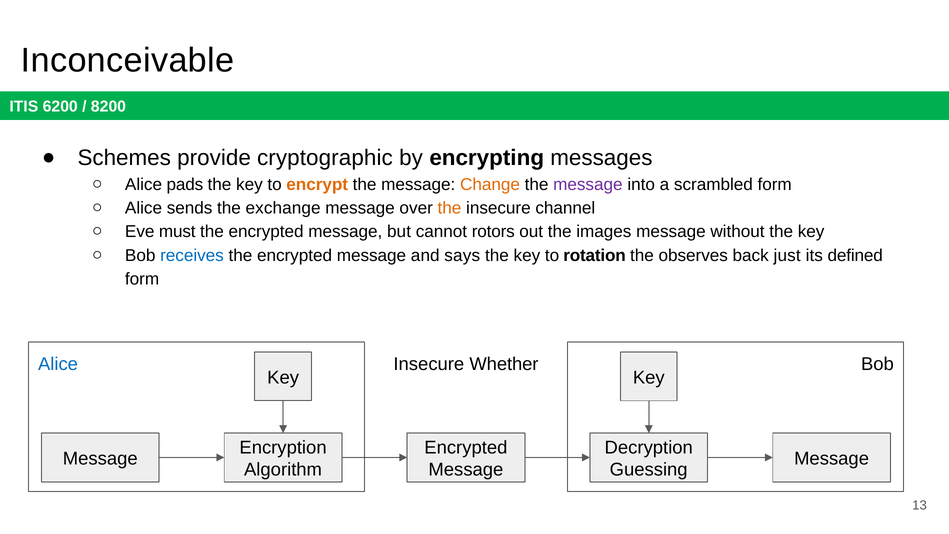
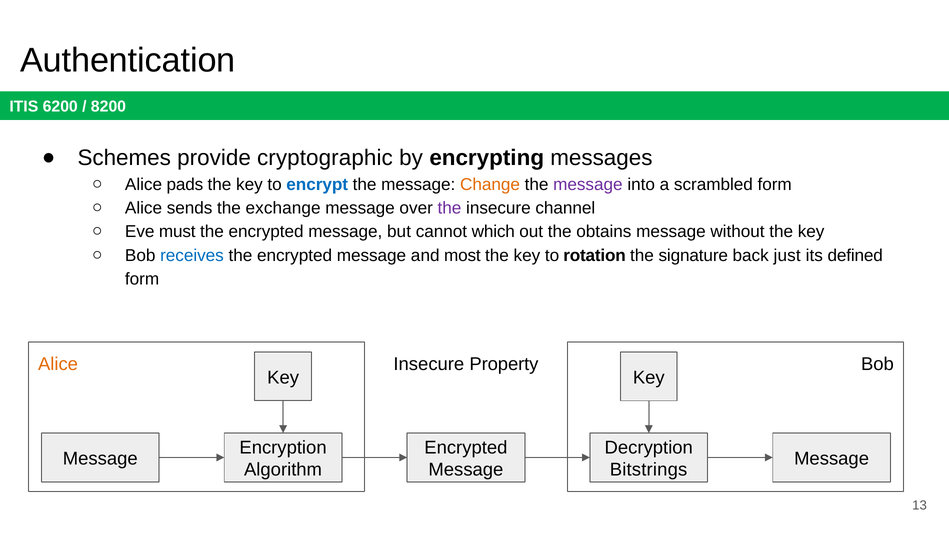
Inconceivable: Inconceivable -> Authentication
encrypt colour: orange -> blue
the at (450, 208) colour: orange -> purple
rotors: rotors -> which
images: images -> obtains
says: says -> most
observes: observes -> signature
Alice at (58, 364) colour: blue -> orange
Whether: Whether -> Property
Guessing: Guessing -> Bitstrings
